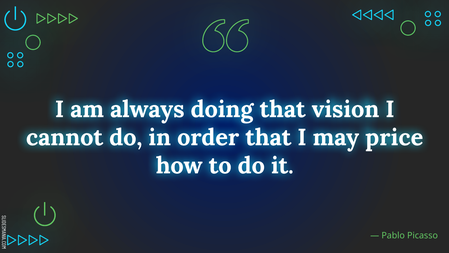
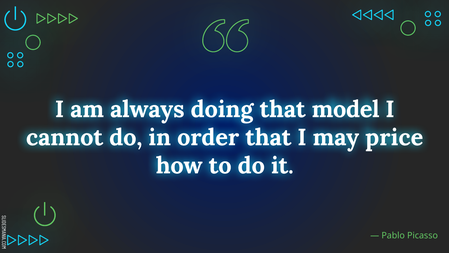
vision: vision -> model
